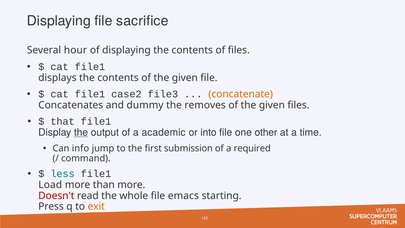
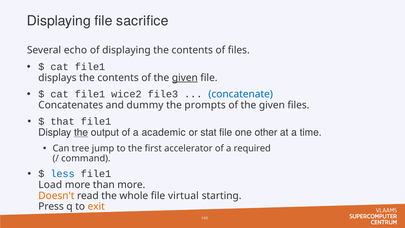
hour: hour -> echo
given at (185, 78) underline: none -> present
case2: case2 -> wice2
concatenate colour: orange -> blue
removes: removes -> prompts
into: into -> stat
info: info -> tree
submission: submission -> accelerator
Doesn't colour: red -> orange
emacs: emacs -> virtual
